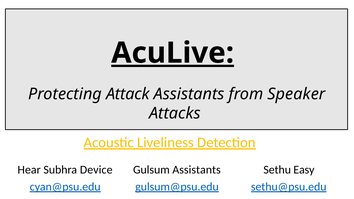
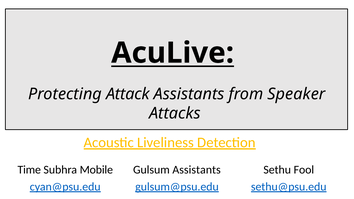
AcuLive underline: present -> none
Hear: Hear -> Time
Device: Device -> Mobile
Easy: Easy -> Fool
